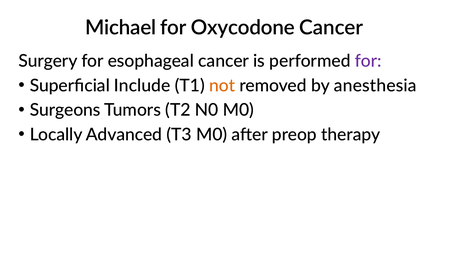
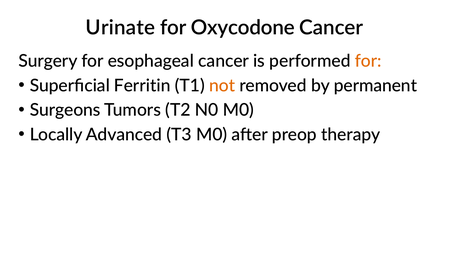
Michael: Michael -> Urinate
for at (368, 61) colour: purple -> orange
Include: Include -> Ferritin
anesthesia: anesthesia -> permanent
